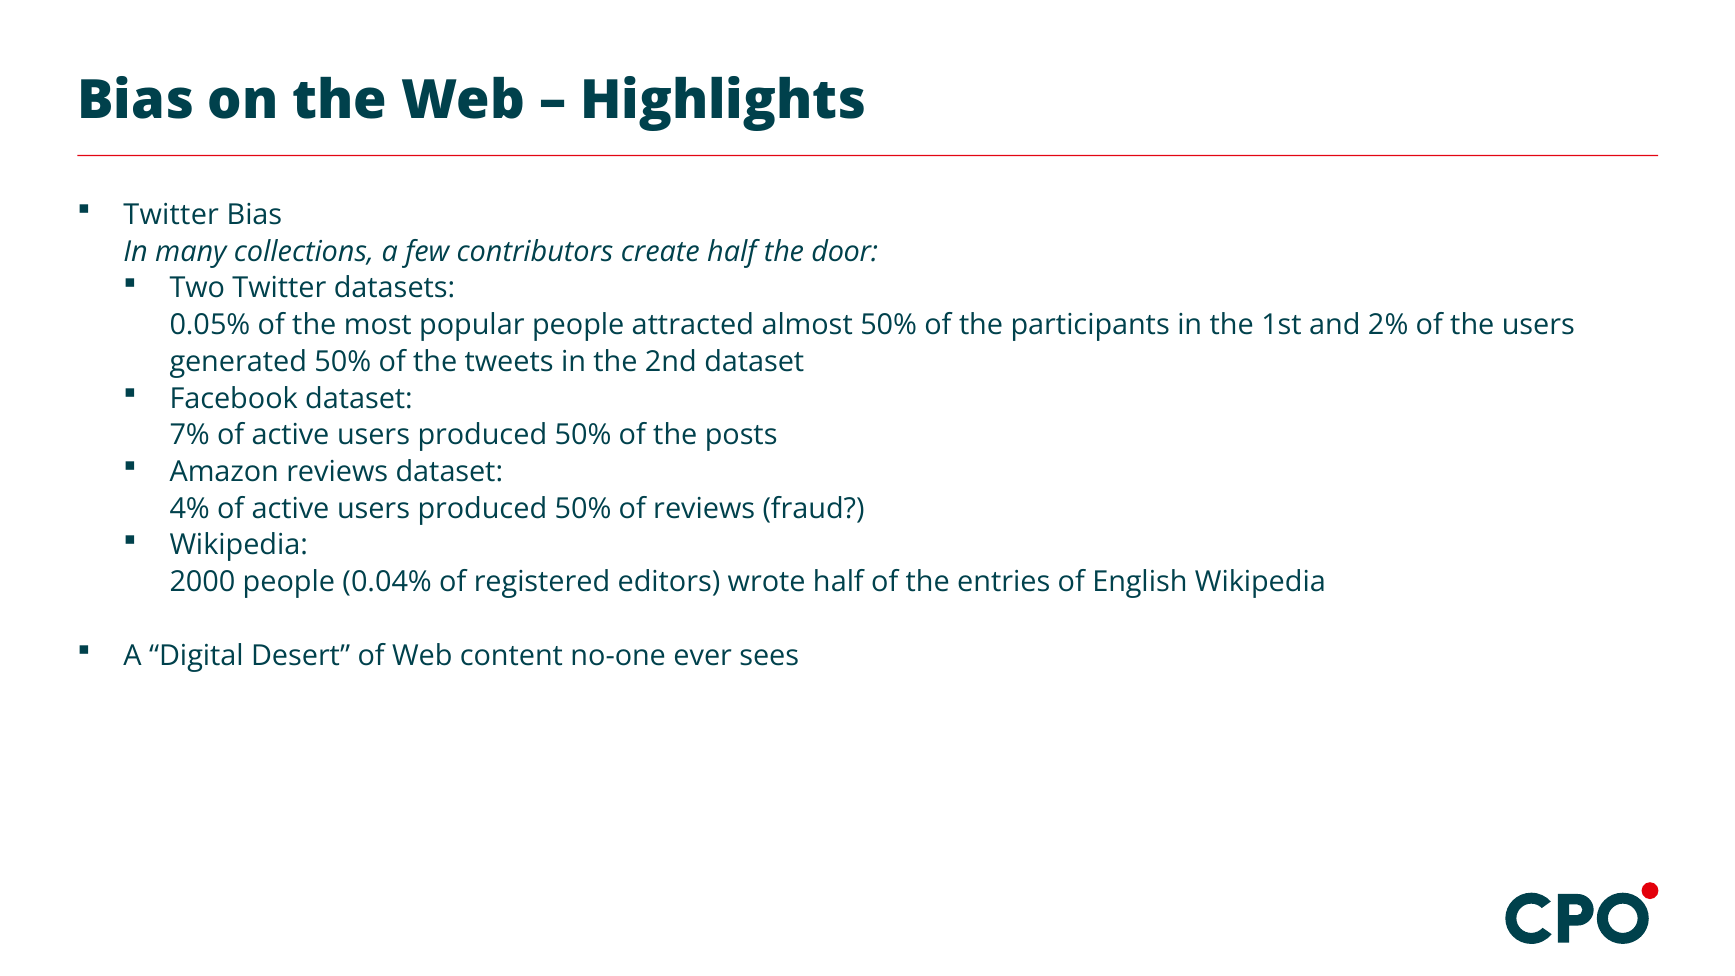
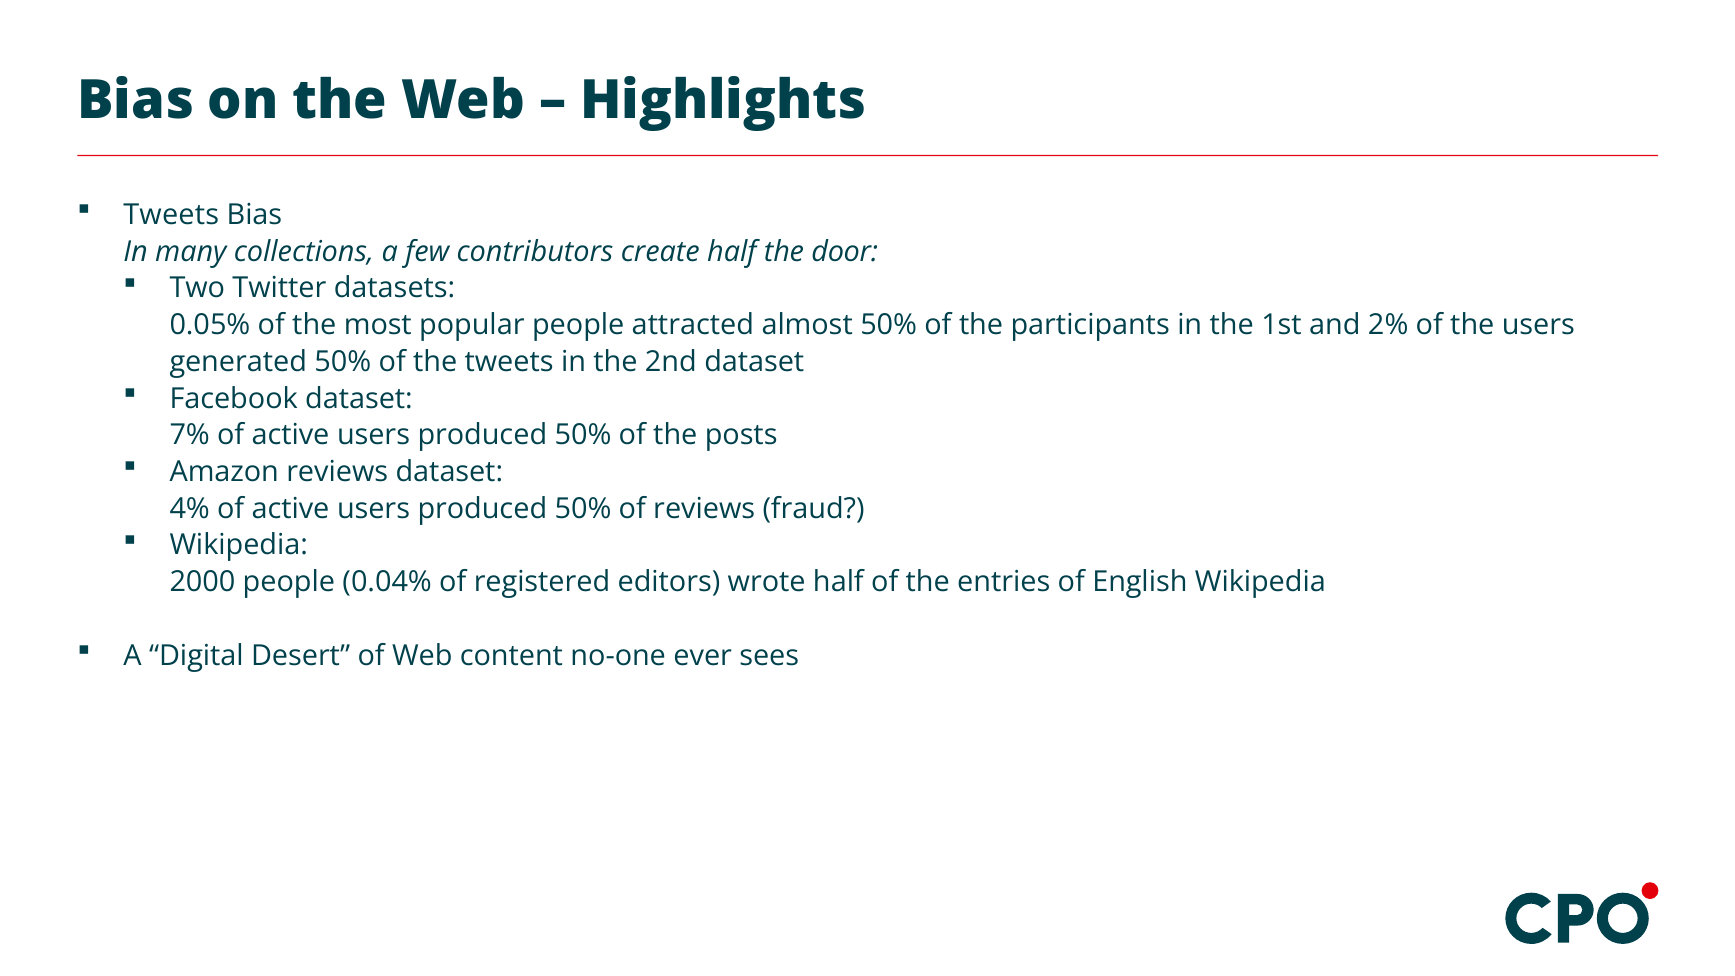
Twitter at (171, 215): Twitter -> Tweets
